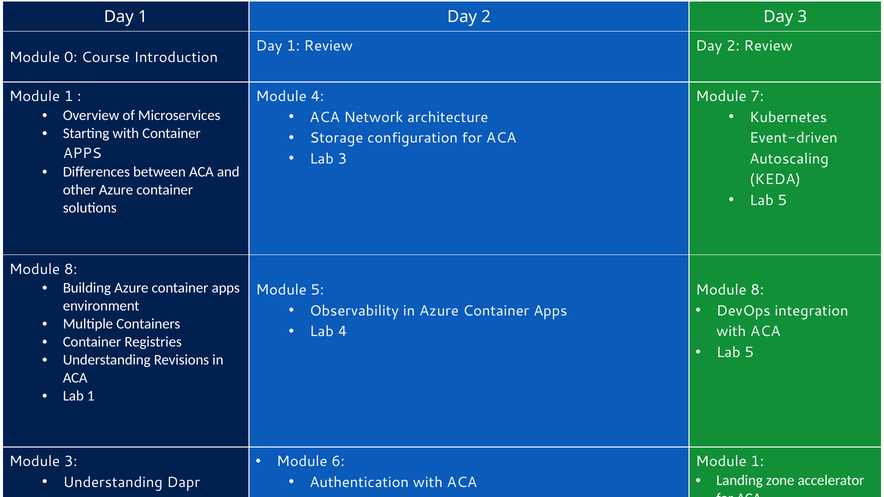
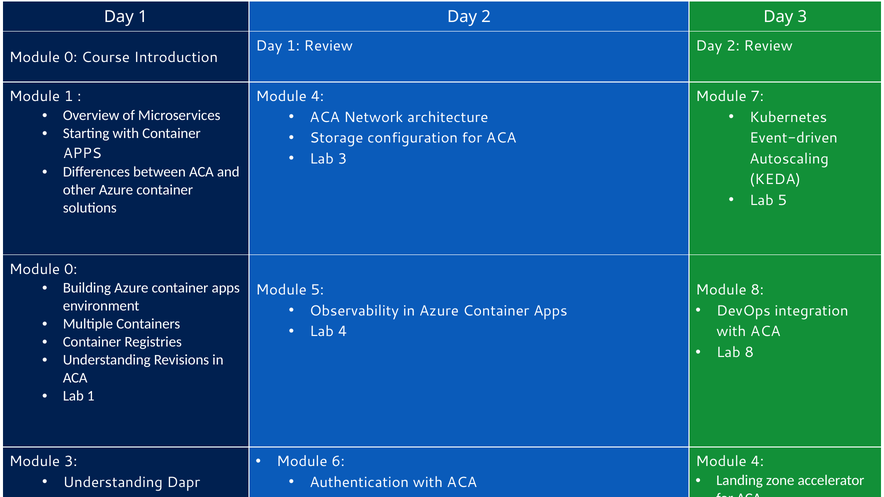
8 at (71, 269): 8 -> 0
5 at (749, 352): 5 -> 8
1 at (757, 462): 1 -> 4
